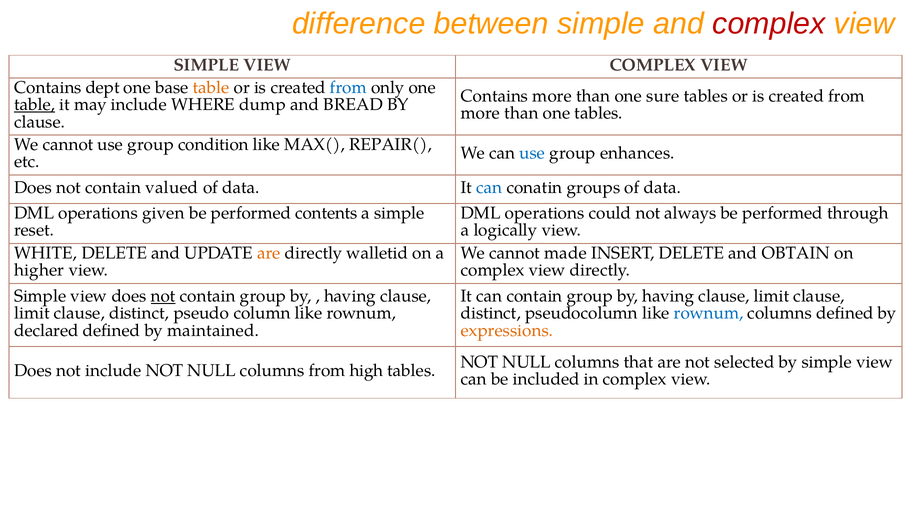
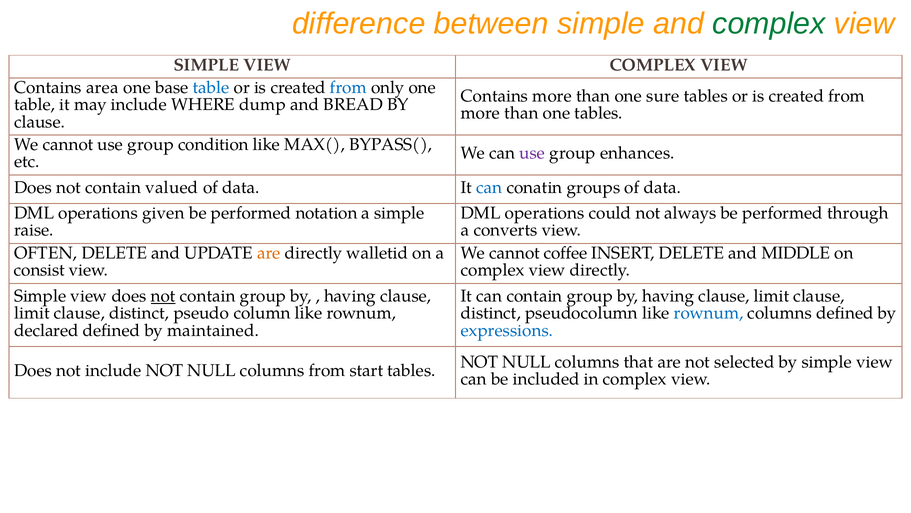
complex at (769, 24) colour: red -> green
dept: dept -> area
table at (211, 87) colour: orange -> blue
table at (35, 105) underline: present -> none
REPAIR(: REPAIR( -> BYPASS(
use at (532, 153) colour: blue -> purple
contents: contents -> notation
reset: reset -> raise
logically: logically -> converts
WHITE: WHITE -> OFTEN
made: made -> coffee
OBTAIN: OBTAIN -> MIDDLE
higher: higher -> consist
expressions colour: orange -> blue
high: high -> start
